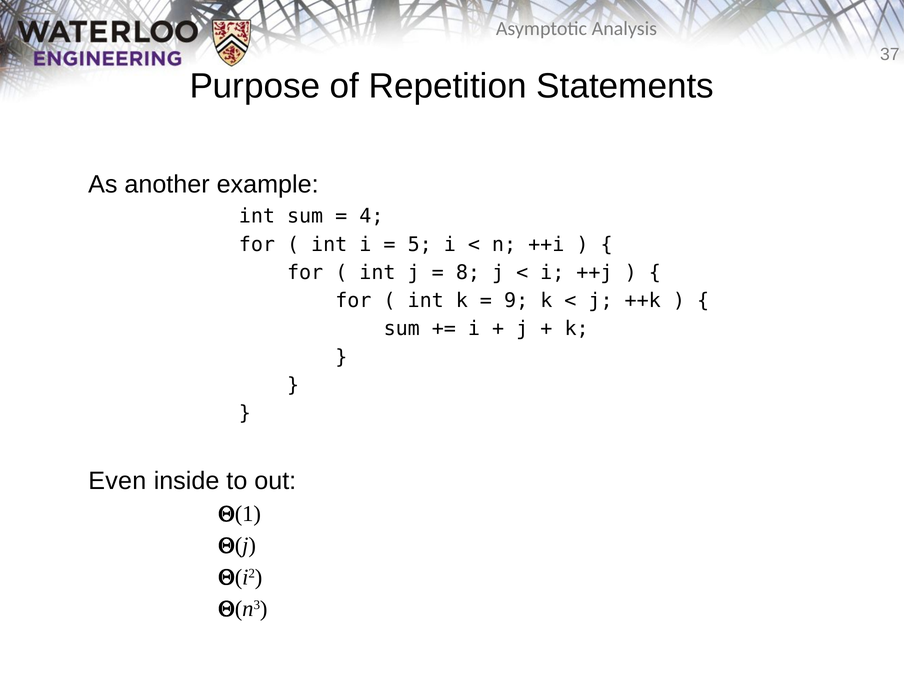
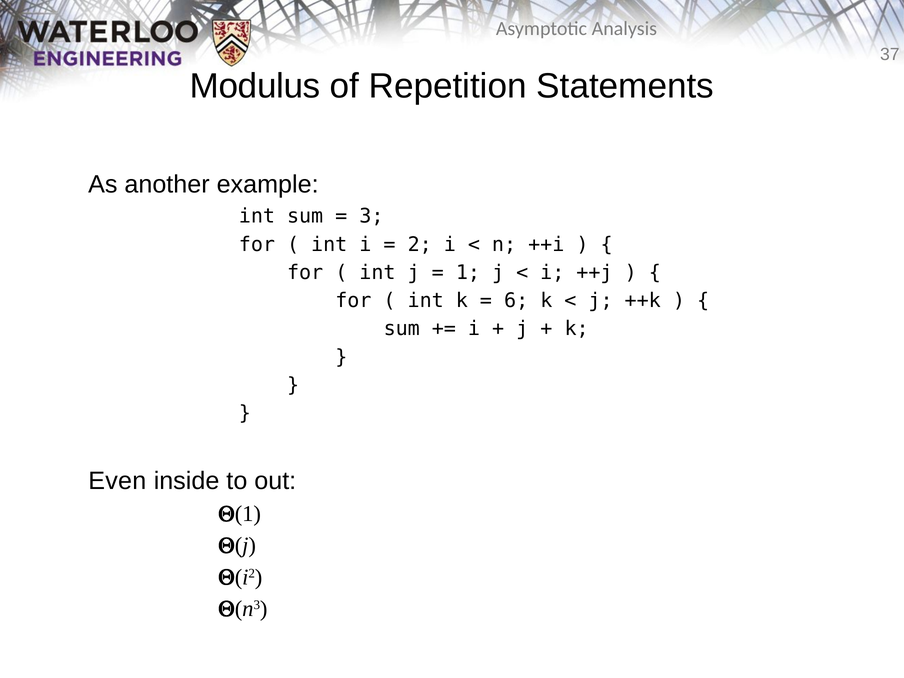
Purpose: Purpose -> Modulus
4: 4 -> 3
5: 5 -> 2
8: 8 -> 1
9: 9 -> 6
